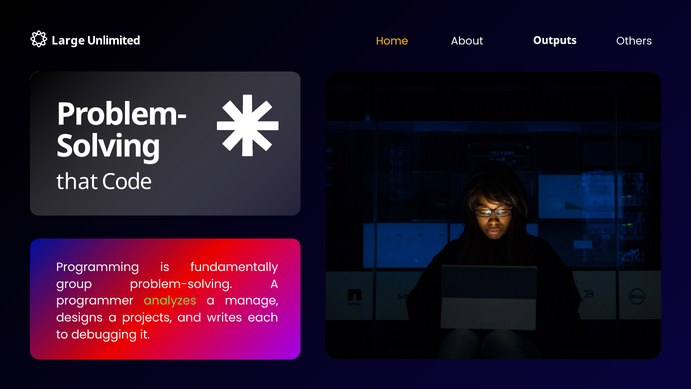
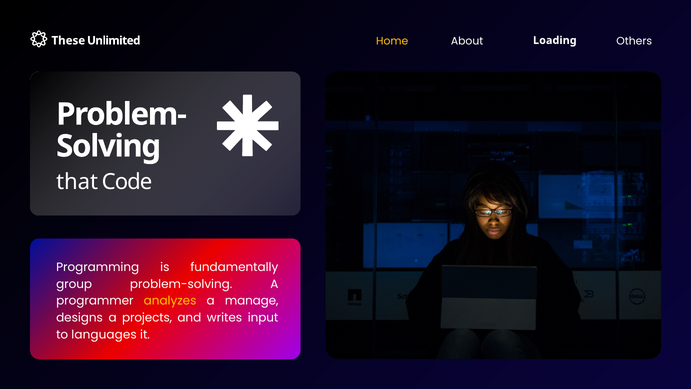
Large: Large -> These
Outputs: Outputs -> Loading
analyzes colour: light green -> yellow
each: each -> input
debugging: debugging -> languages
